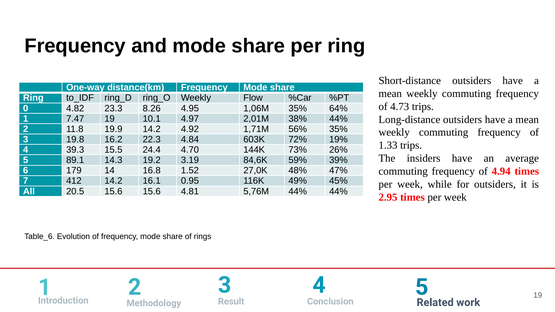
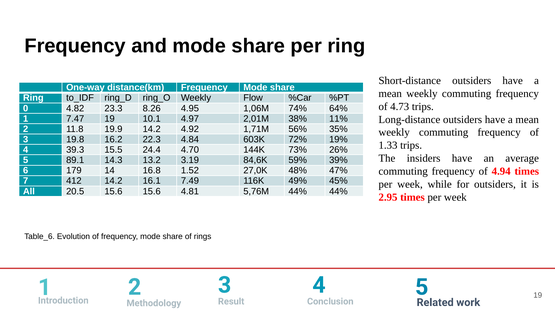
1,06M 35%: 35% -> 74%
38% 44%: 44% -> 11%
19.2: 19.2 -> 13.2
0.95: 0.95 -> 7.49
